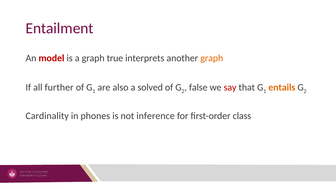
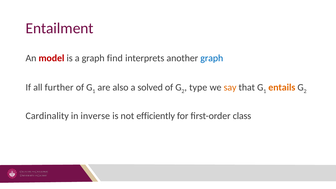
true: true -> find
graph at (212, 58) colour: orange -> blue
false: false -> type
say colour: red -> orange
phones: phones -> inverse
inference: inference -> efficiently
